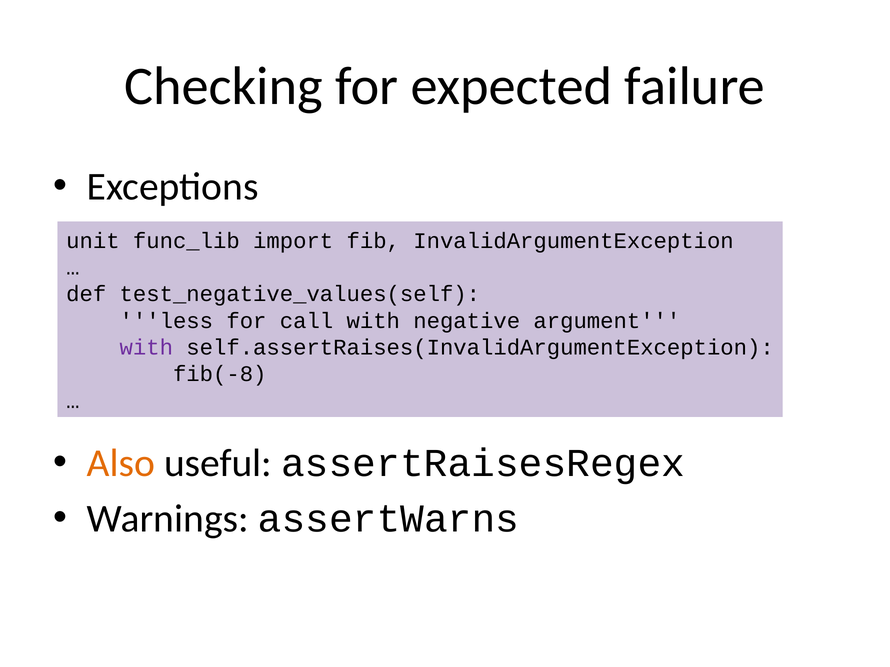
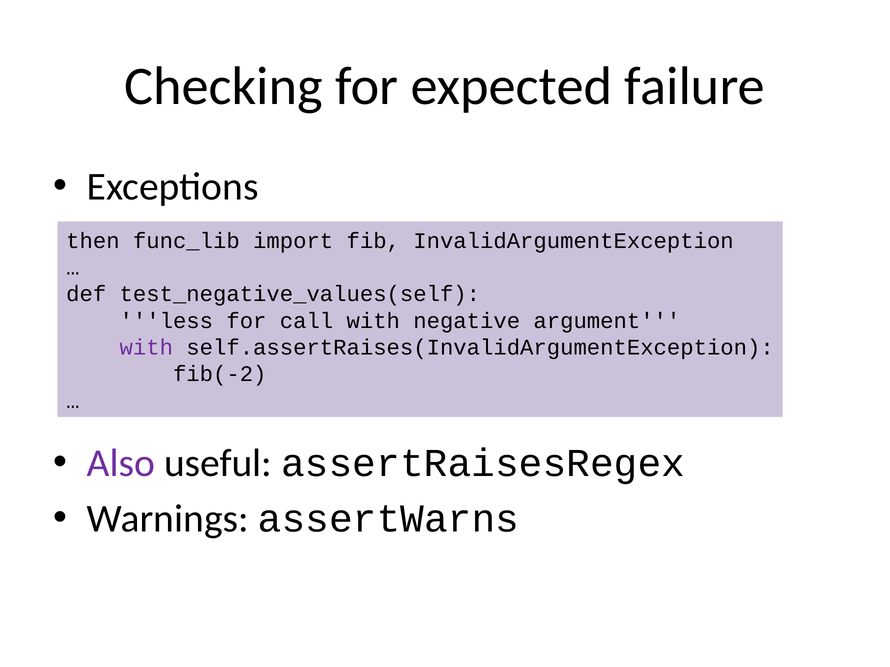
unit: unit -> then
fib(-8: fib(-8 -> fib(-2
Also colour: orange -> purple
